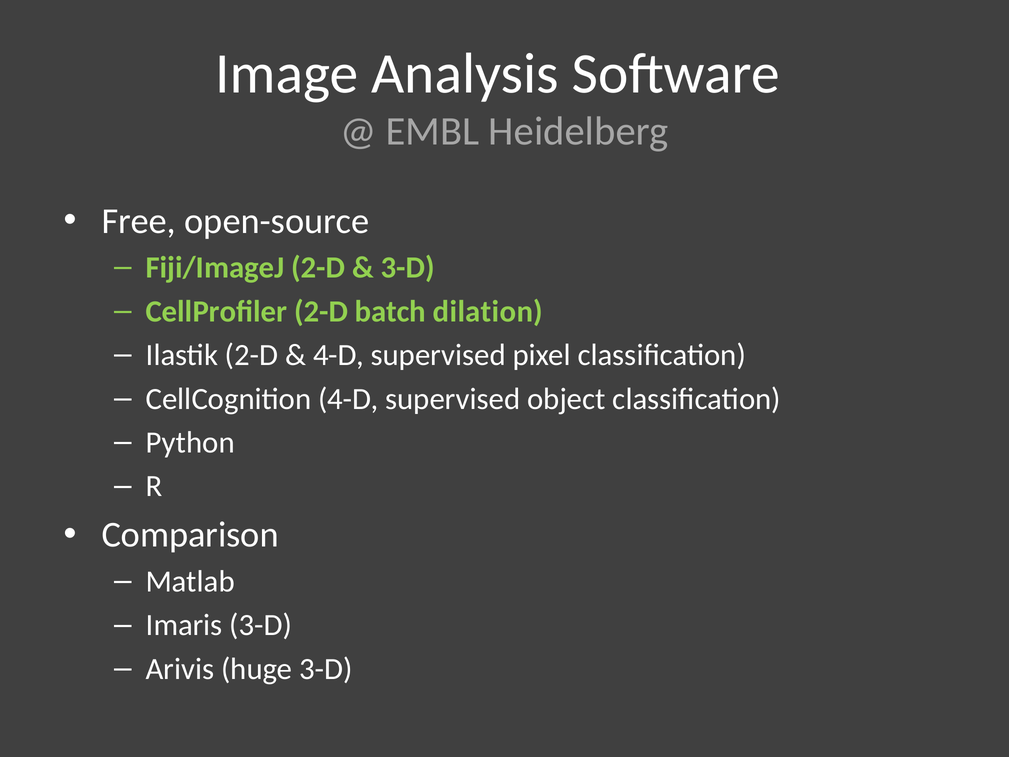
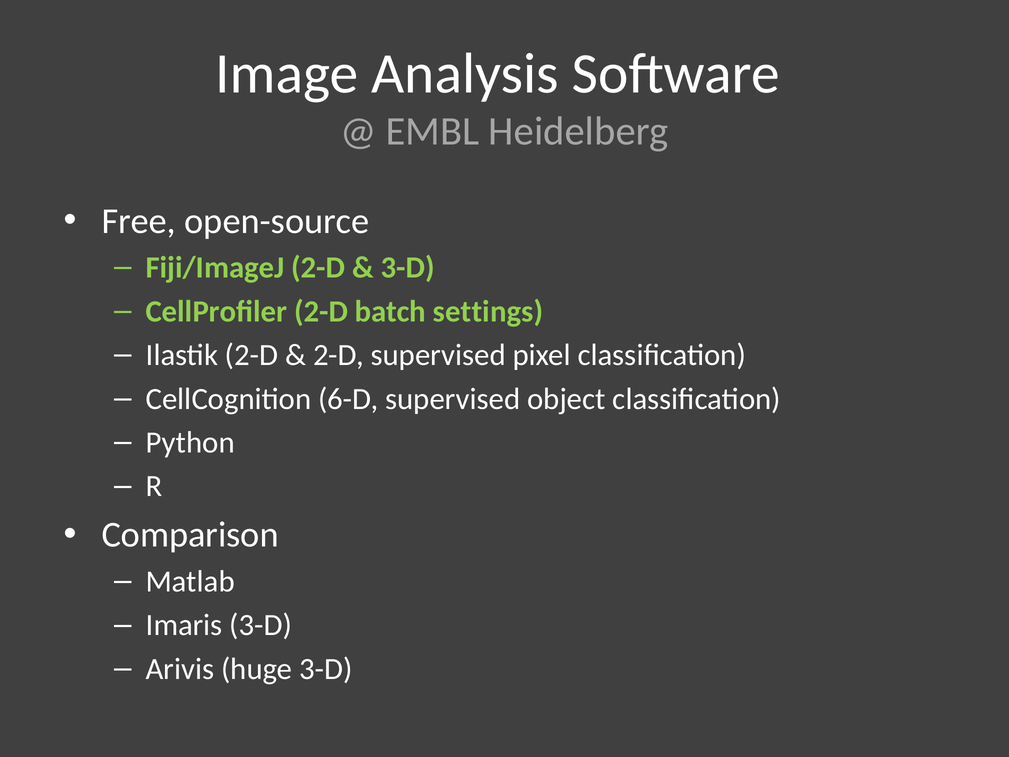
dilation: dilation -> settings
4-D at (339, 355): 4-D -> 2-D
CellCognition 4-D: 4-D -> 6-D
